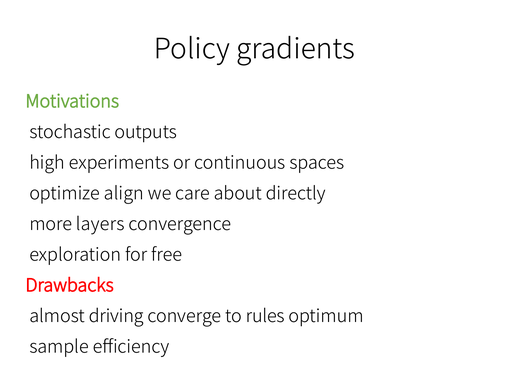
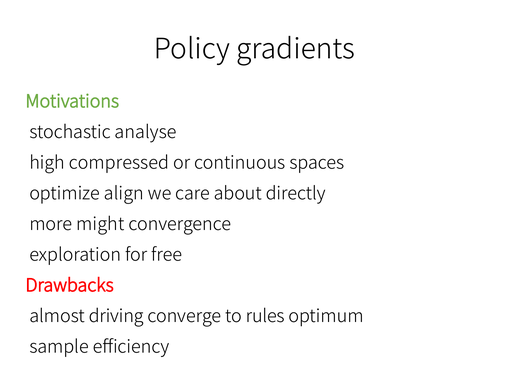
outputs: outputs -> analyse
experiments: experiments -> compressed
layers: layers -> might
